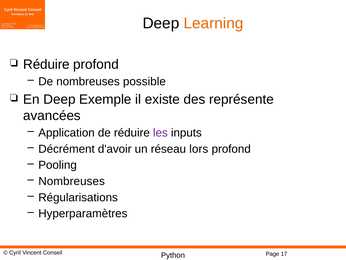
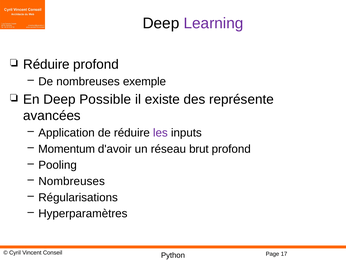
Learning colour: orange -> purple
possible: possible -> exemple
Exemple: Exemple -> Possible
Décrément: Décrément -> Momentum
lors: lors -> brut
